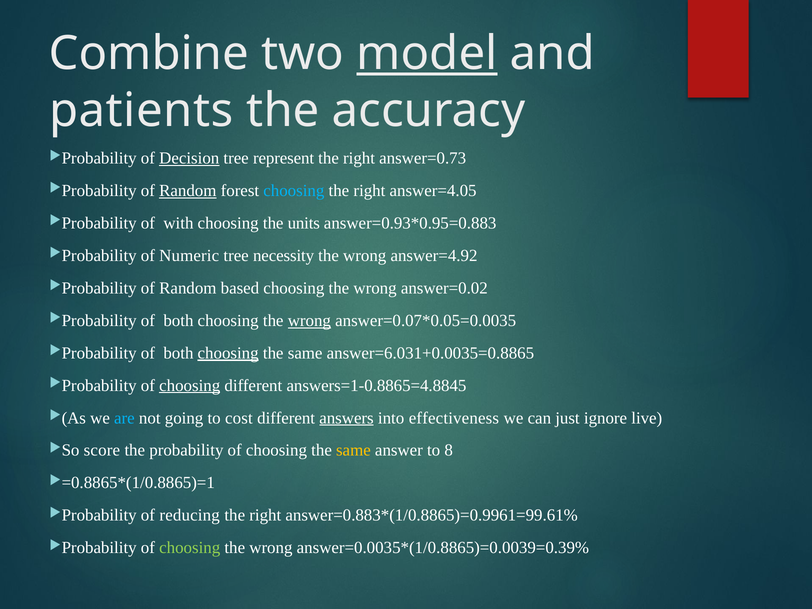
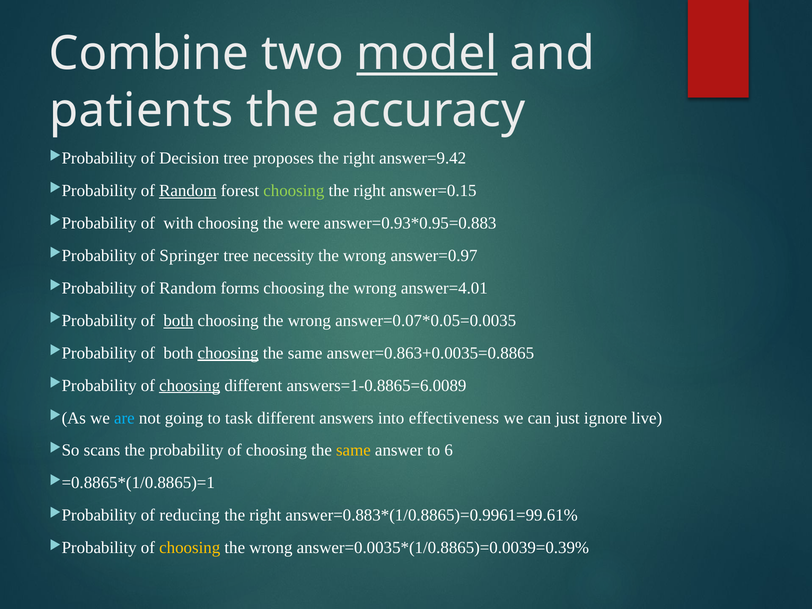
Decision underline: present -> none
represent: represent -> proposes
answer=0.73: answer=0.73 -> answer=9.42
choosing at (294, 191) colour: light blue -> light green
answer=4.05: answer=4.05 -> answer=0.15
units: units -> were
Numeric: Numeric -> Springer
answer=4.92: answer=4.92 -> answer=0.97
based: based -> forms
answer=0.02: answer=0.02 -> answer=4.01
both at (178, 320) underline: none -> present
wrong at (309, 320) underline: present -> none
answer=6.031+0.0035=0.8865: answer=6.031+0.0035=0.8865 -> answer=0.863+0.0035=0.8865
answers=1-0.8865=4.8845: answers=1-0.8865=4.8845 -> answers=1-0.8865=6.0089
cost: cost -> task
answers underline: present -> none
score: score -> scans
8: 8 -> 6
choosing at (190, 548) colour: light green -> yellow
